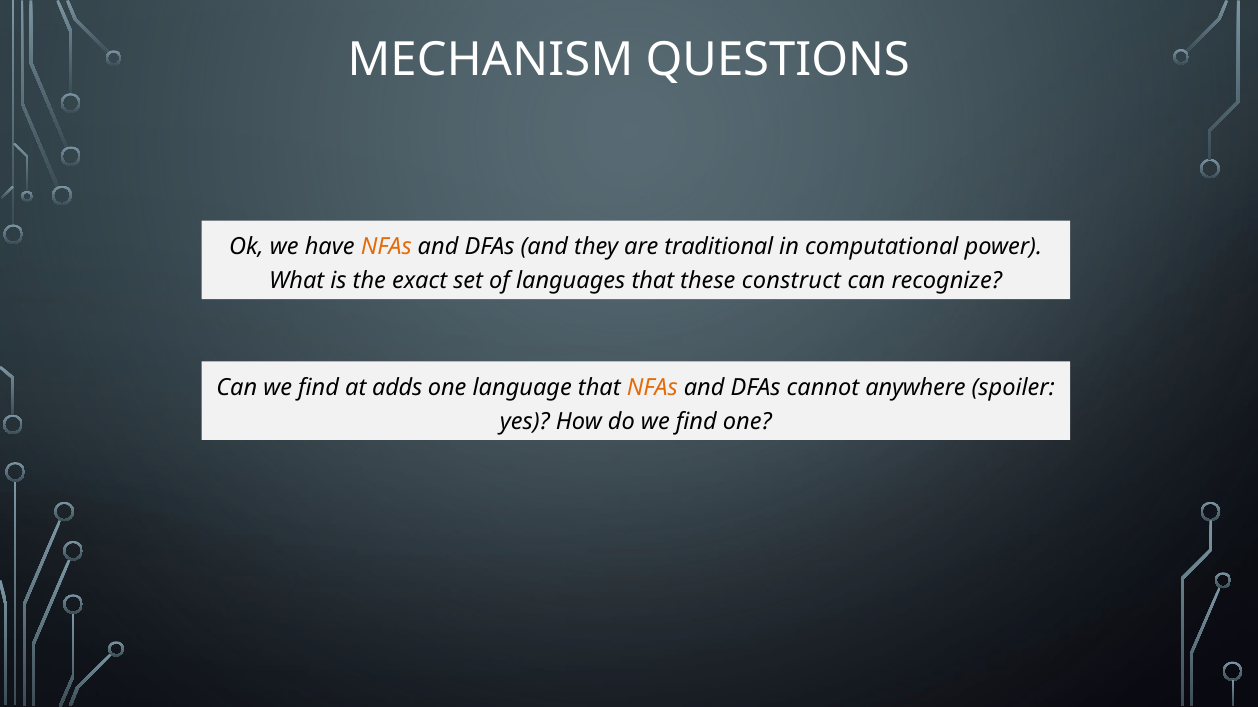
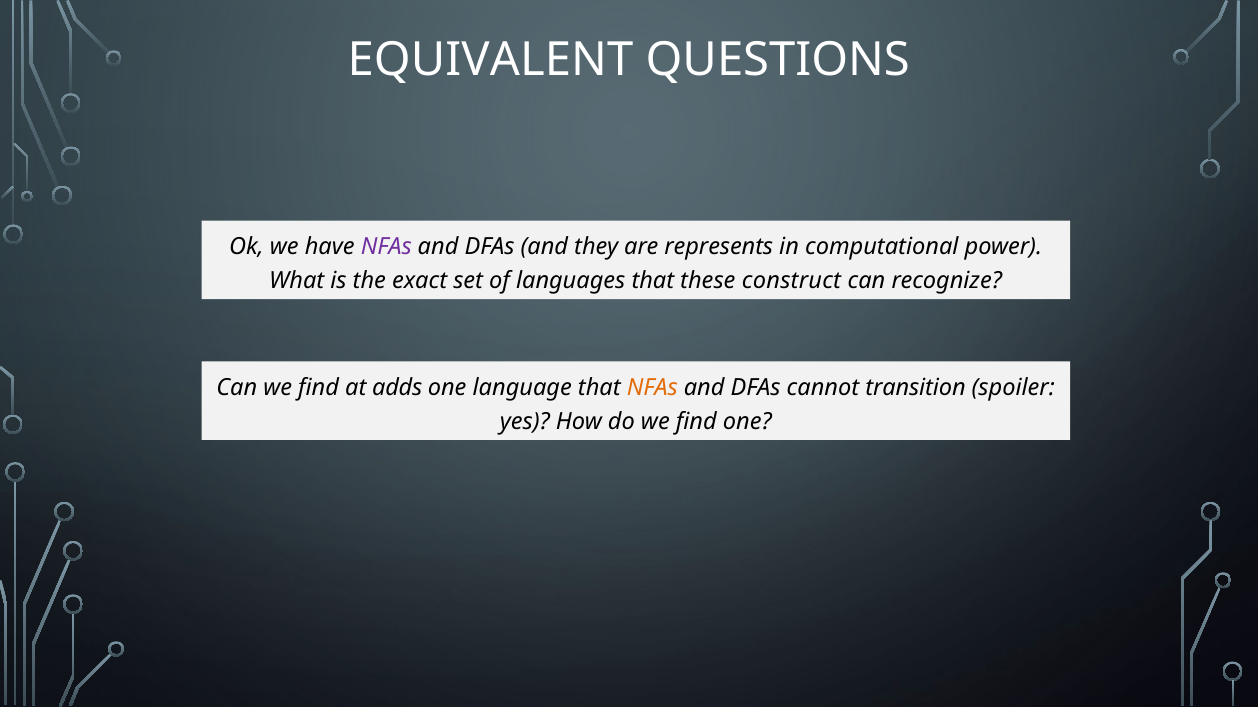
MECHANISM: MECHANISM -> EQUIVALENT
NFAs at (386, 247) colour: orange -> purple
traditional: traditional -> represents
anywhere: anywhere -> transition
